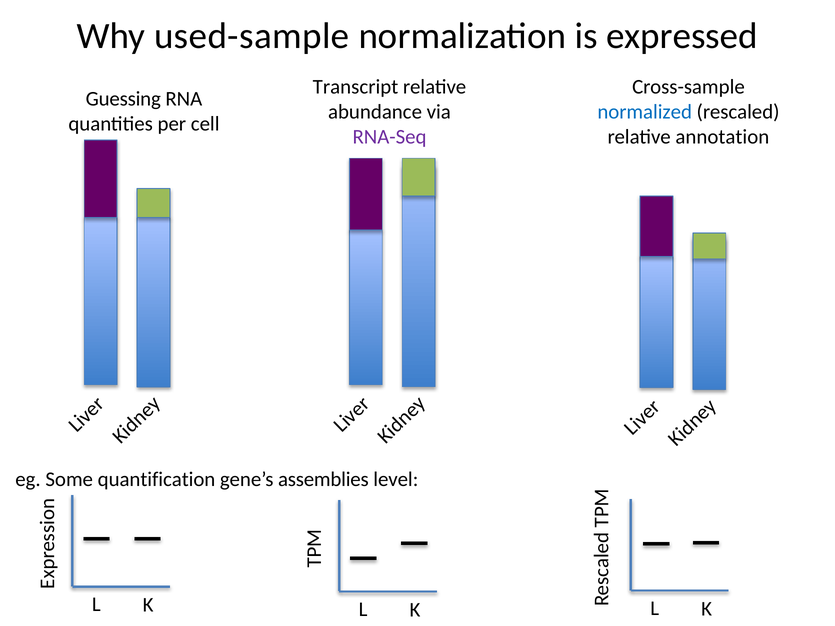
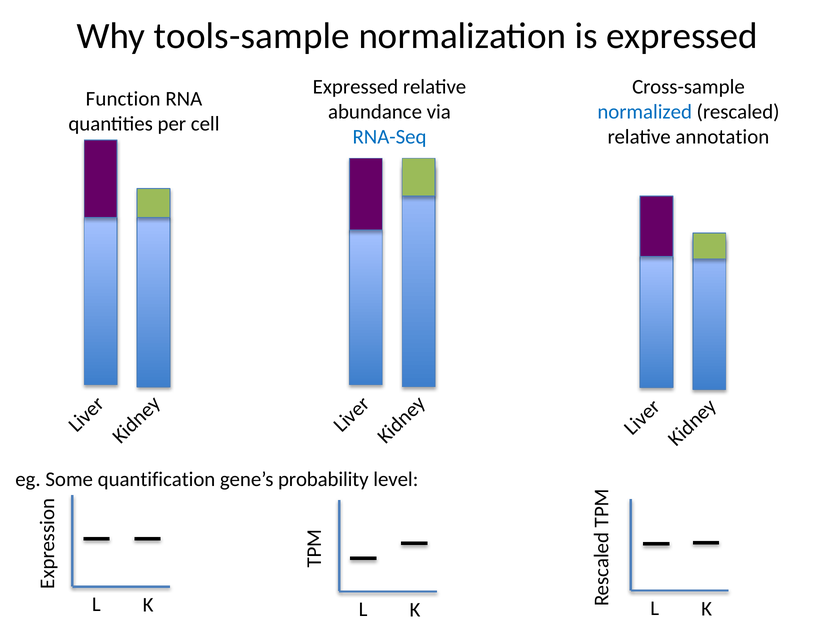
used-sample: used-sample -> tools-sample
Transcript at (356, 87): Transcript -> Expressed
Guessing: Guessing -> Function
RNA-Seq colour: purple -> blue
assemblies: assemblies -> probability
